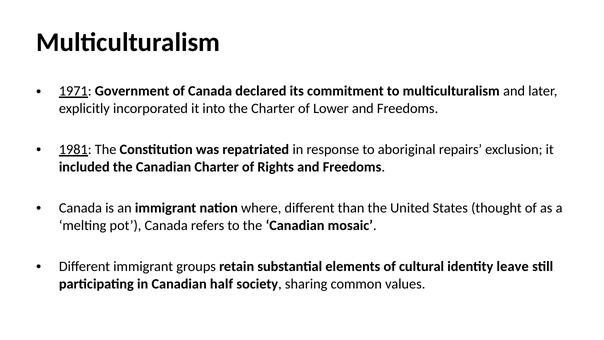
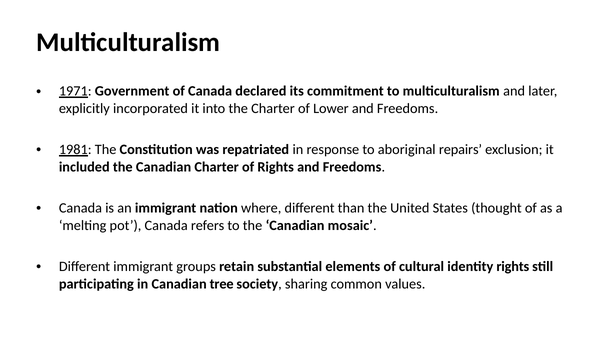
identity leave: leave -> rights
half: half -> tree
